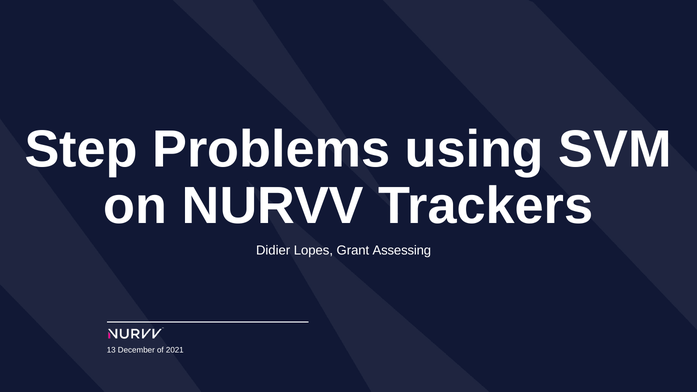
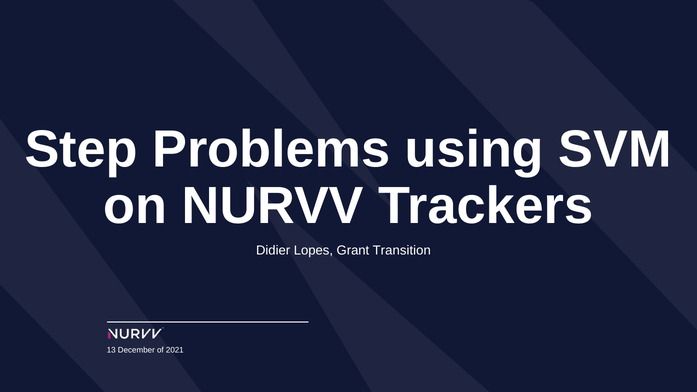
Assessing: Assessing -> Transition
